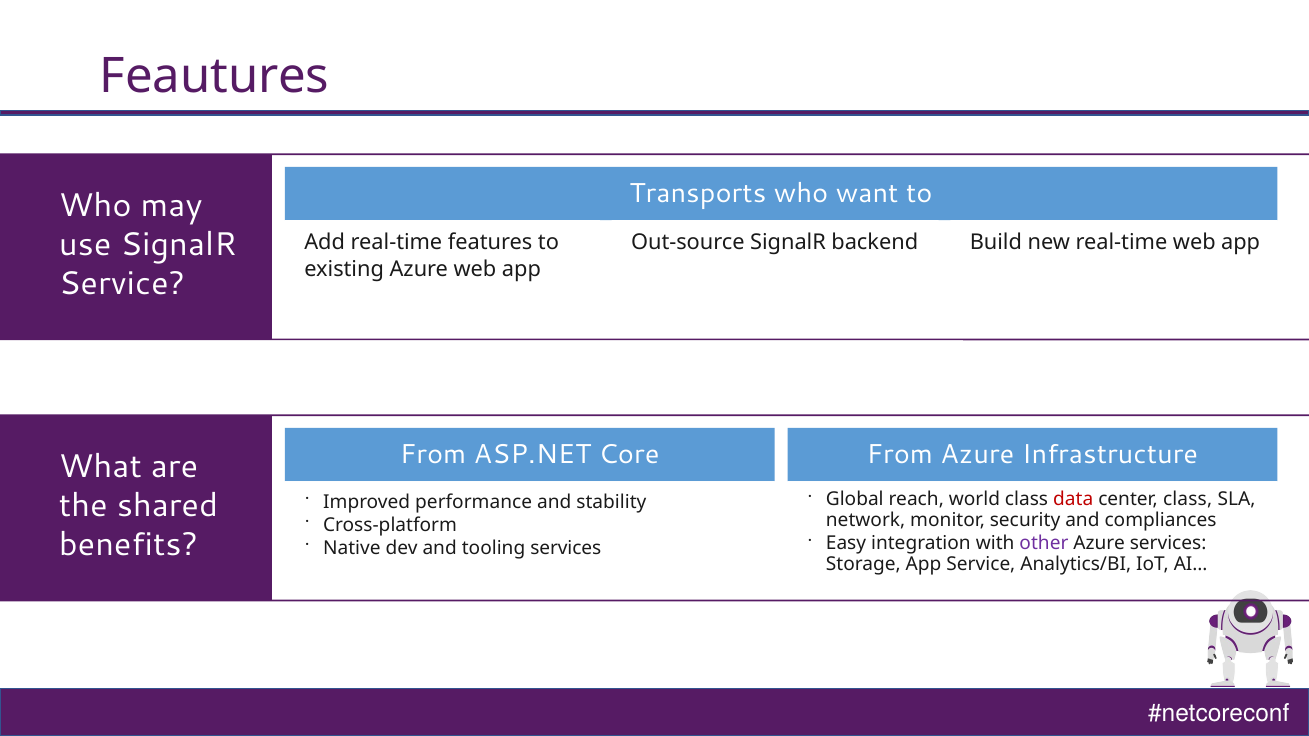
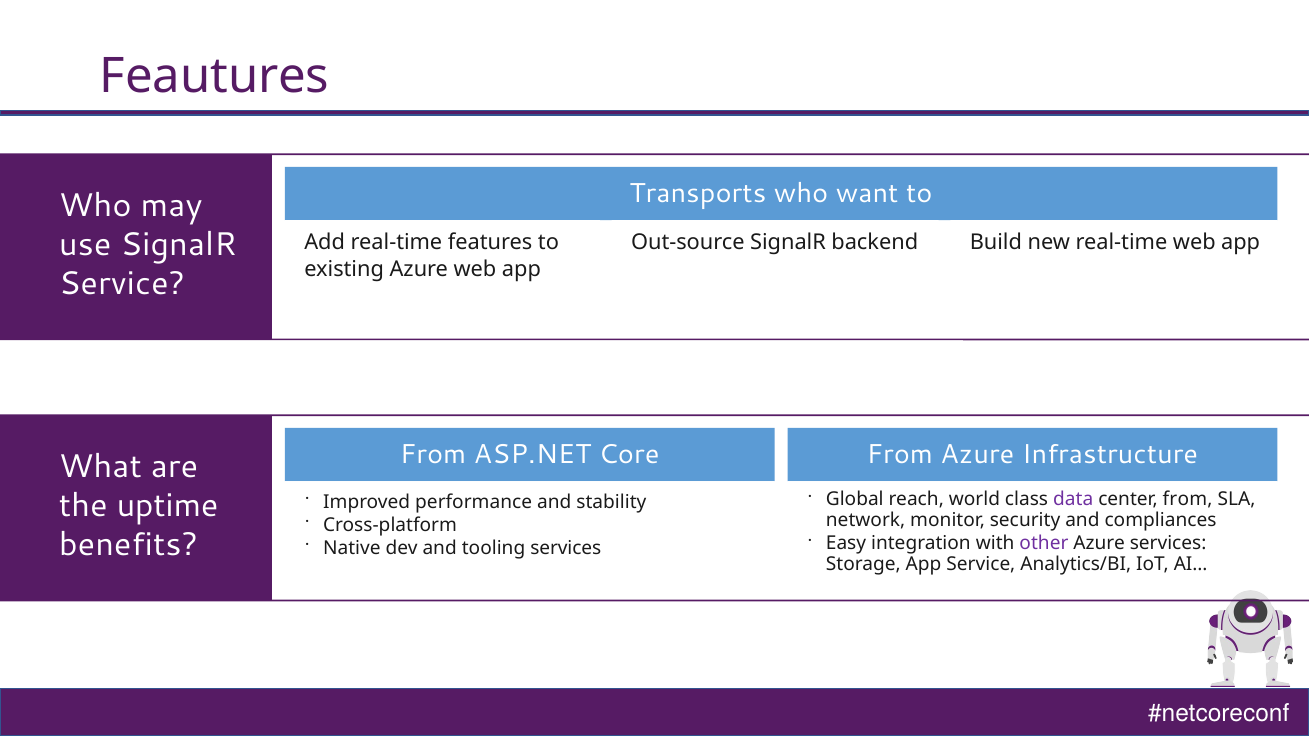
data colour: red -> purple
center class: class -> from
shared: shared -> uptime
